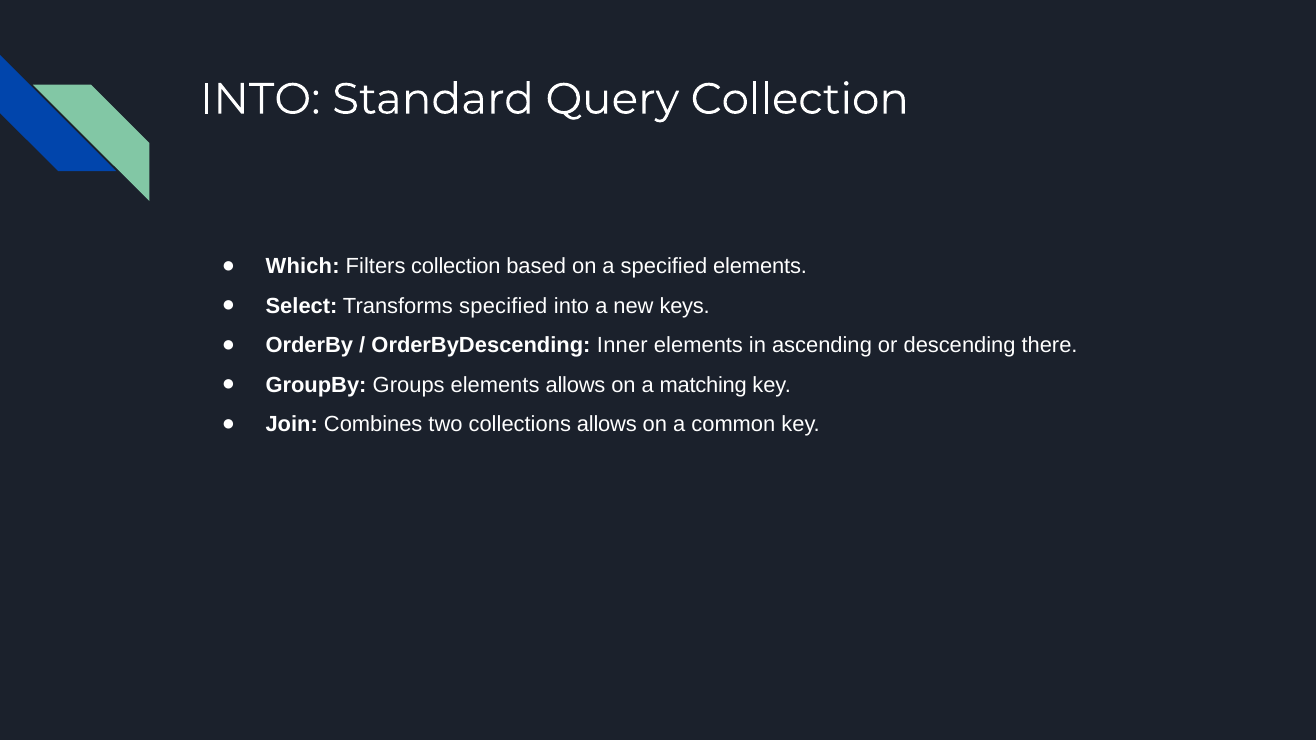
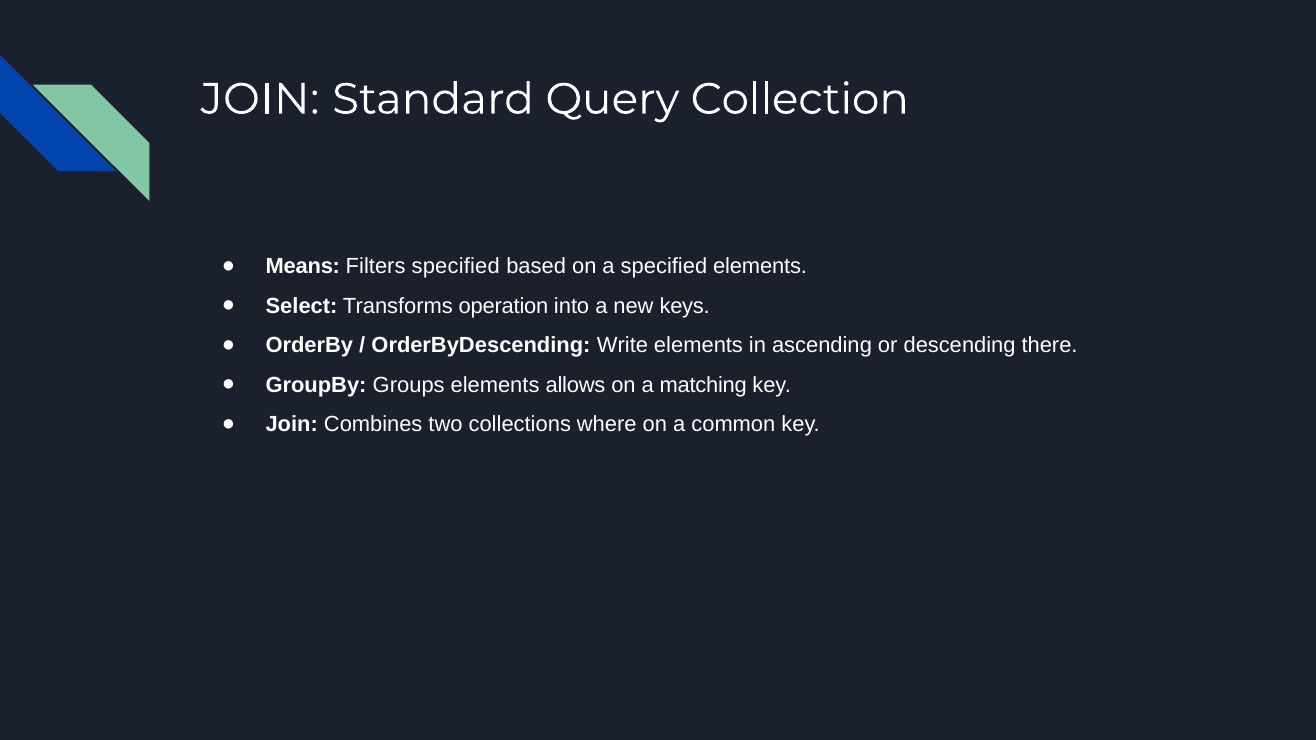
INTO at (260, 99): INTO -> JOIN
Which: Which -> Means
Filters collection: collection -> specified
Transforms specified: specified -> operation
Inner: Inner -> Write
collections allows: allows -> where
